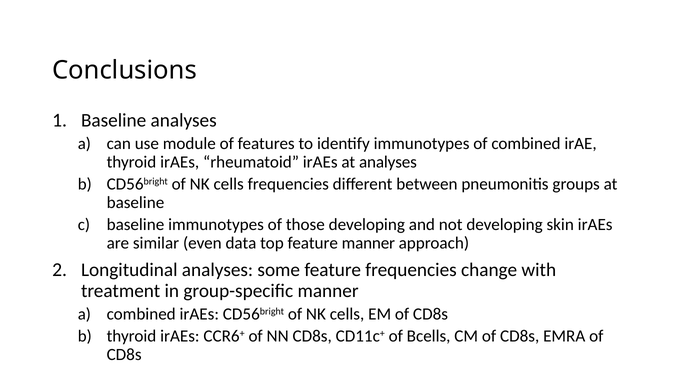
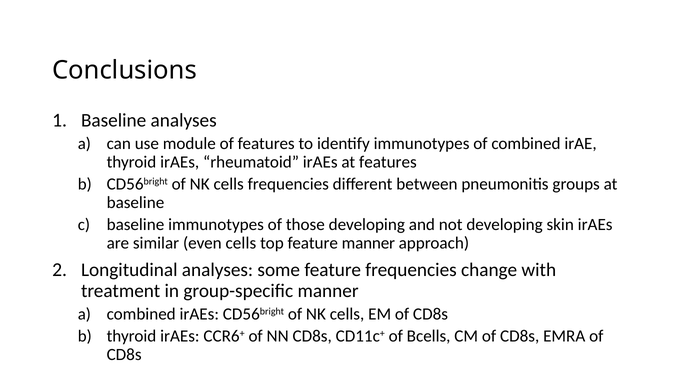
at analyses: analyses -> features
even data: data -> cells
